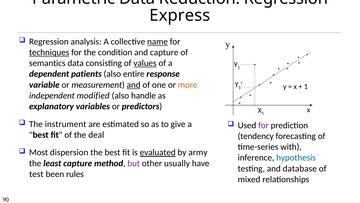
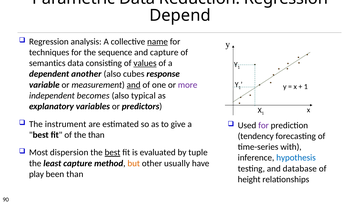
Express: Express -> Depend
techniques underline: present -> none
condition: condition -> sequence
patients: patients -> another
entire: entire -> cubes
more colour: orange -> purple
modified: modified -> becomes
handle: handle -> typical
the deal: deal -> than
best at (113, 152) underline: none -> present
evaluated underline: present -> none
army: army -> tuple
but colour: purple -> orange
test: test -> play
been rules: rules -> than
mixed: mixed -> height
